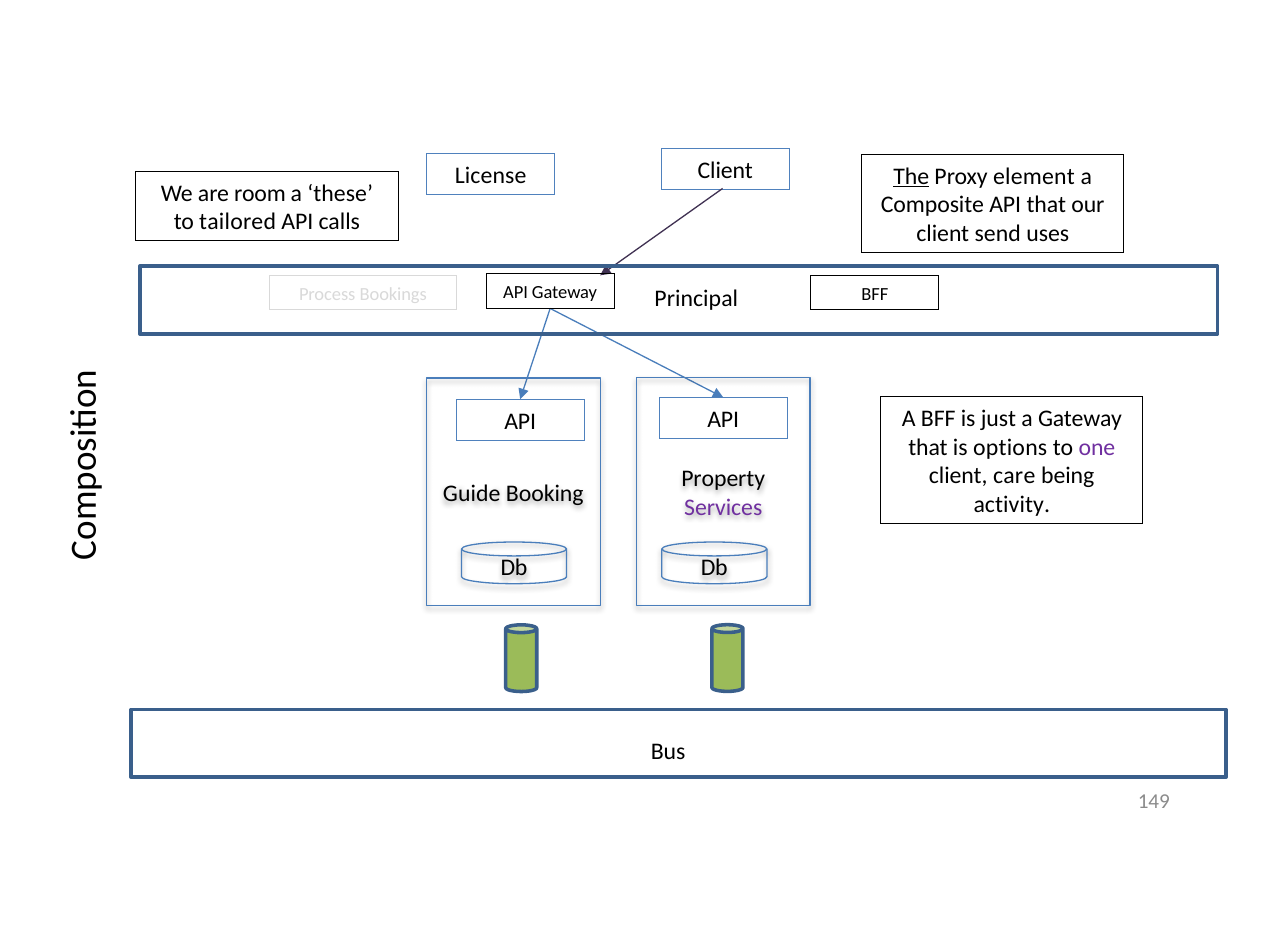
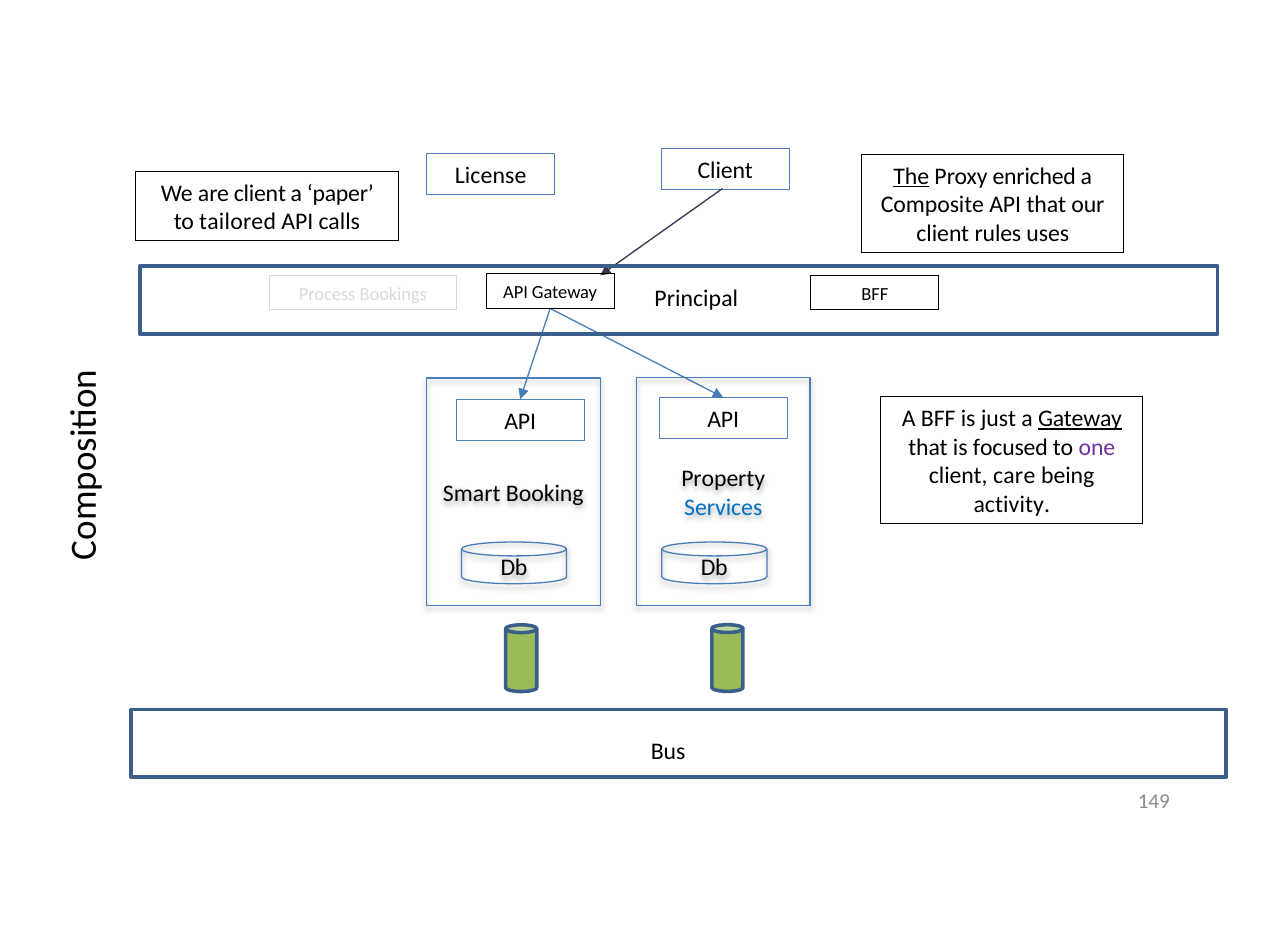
element: element -> enriched
are room: room -> client
these: these -> paper
send: send -> rules
Gateway at (1080, 419) underline: none -> present
options: options -> focused
Guide: Guide -> Smart
Services colour: purple -> blue
